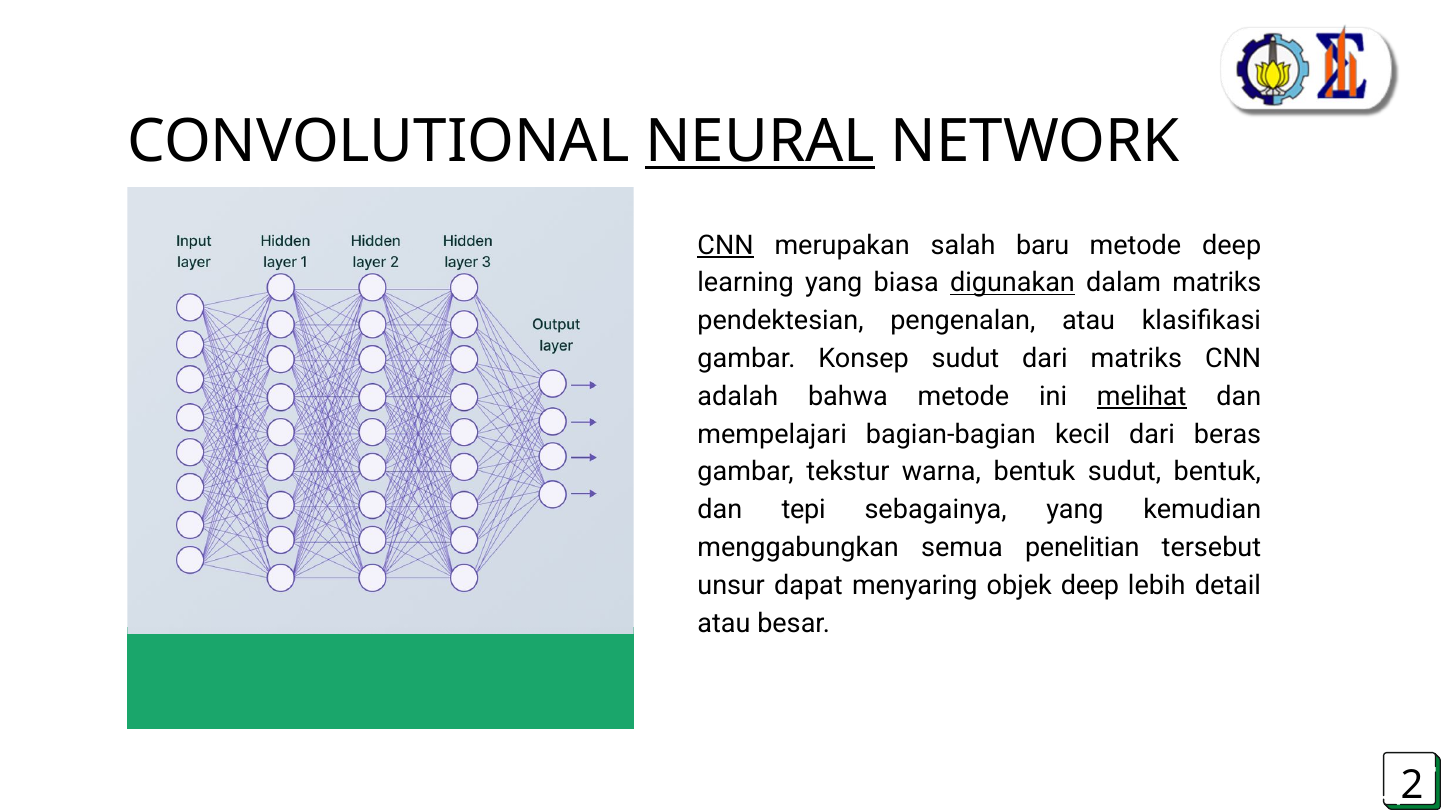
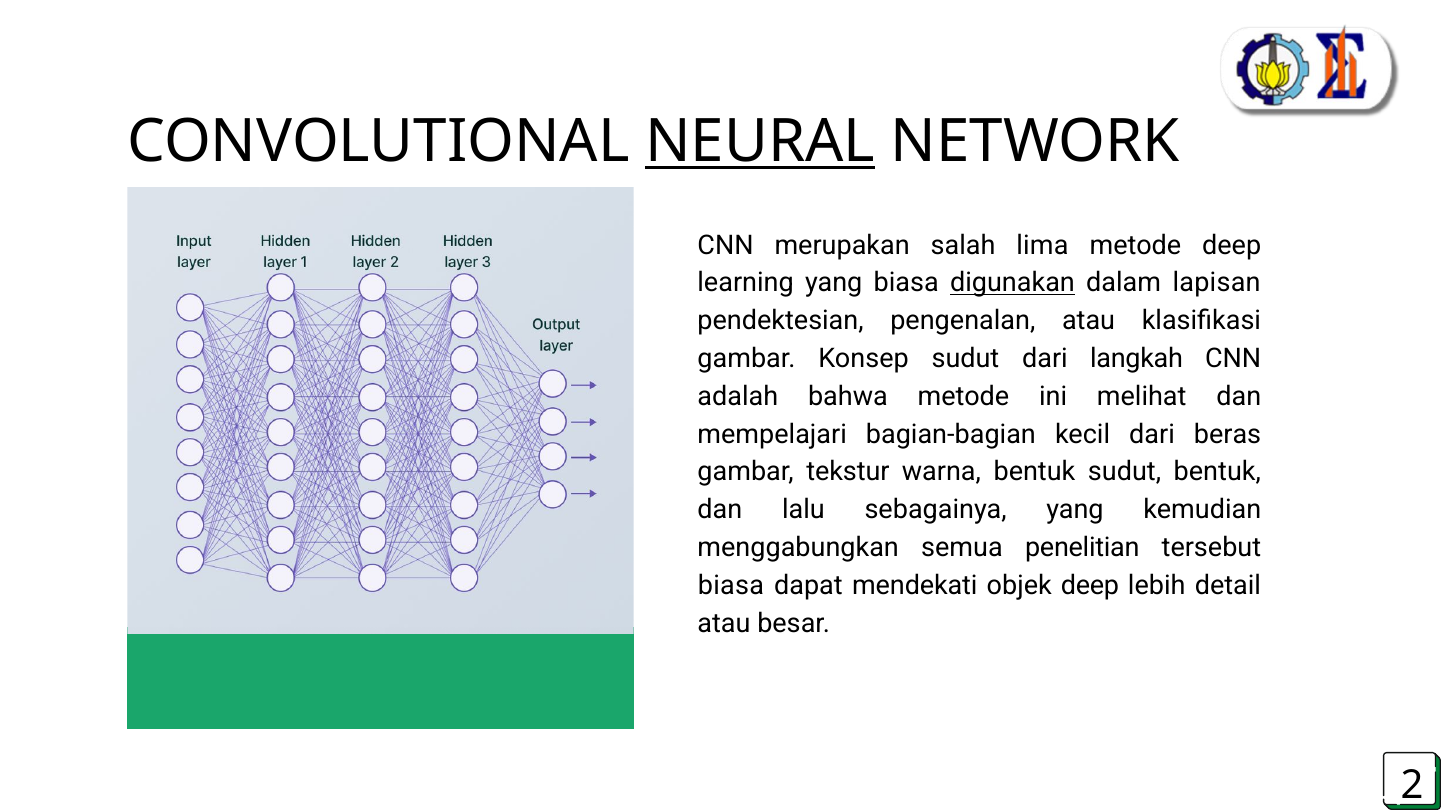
CNN at (726, 245) underline: present -> none
baru: baru -> lima
dalam matriks: matriks -> lapisan
dari matriks: matriks -> langkah
melihat underline: present -> none
tepi: tepi -> lalu
unsur at (731, 586): unsur -> biasa
menyaring: menyaring -> mendekati
